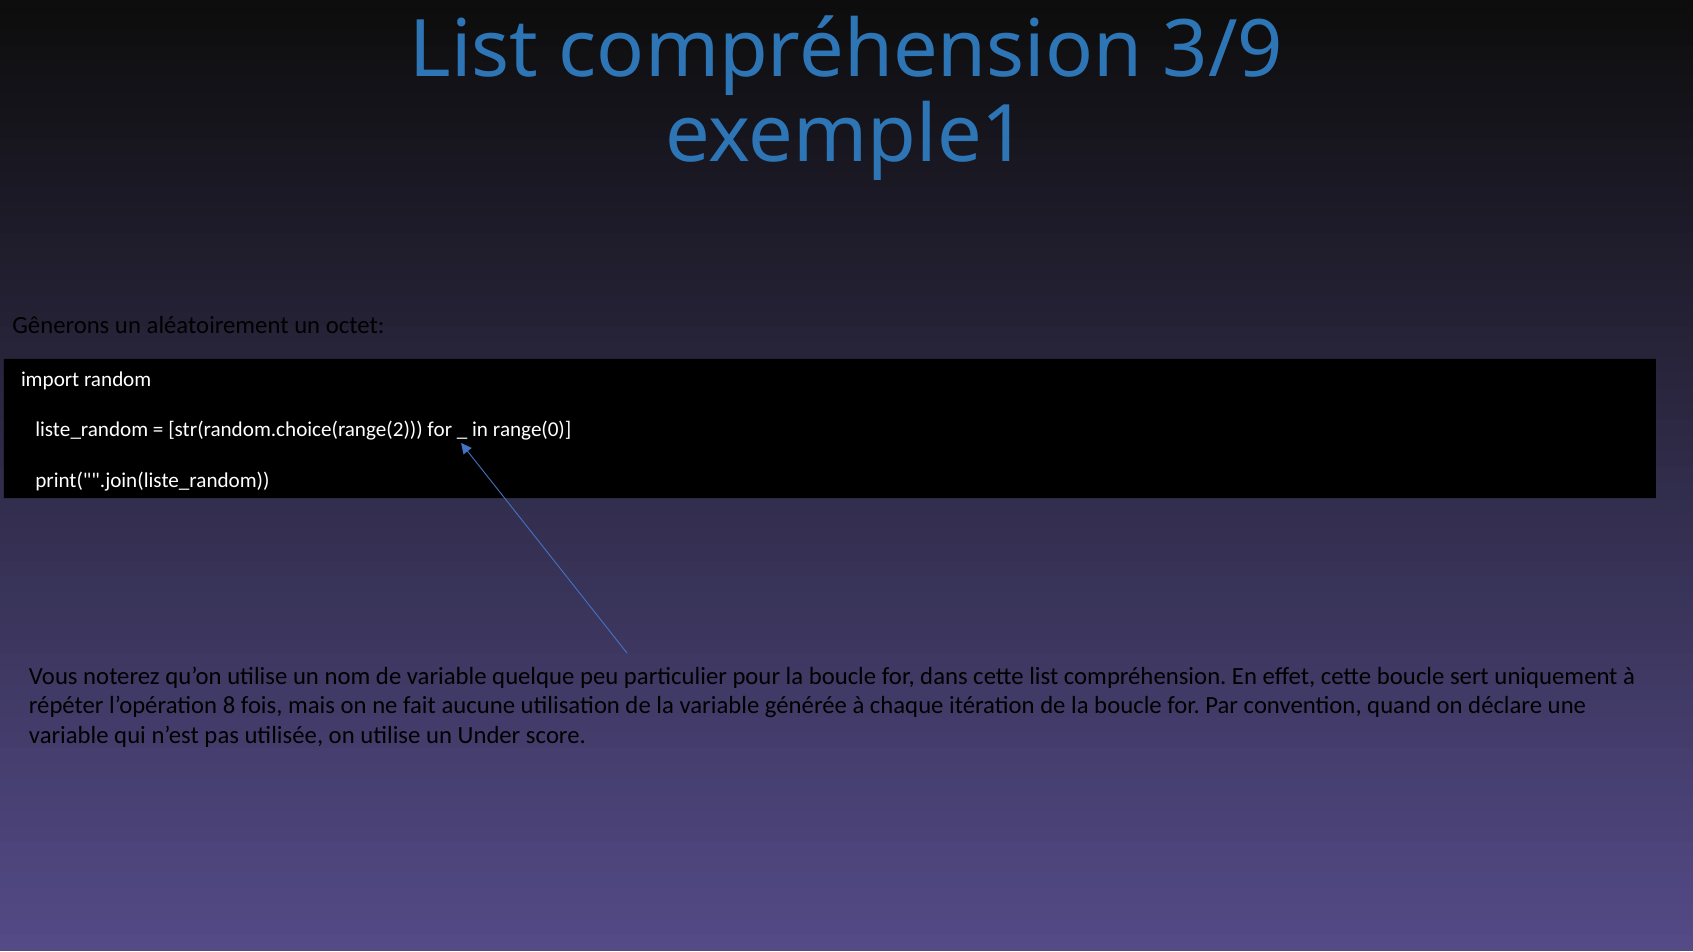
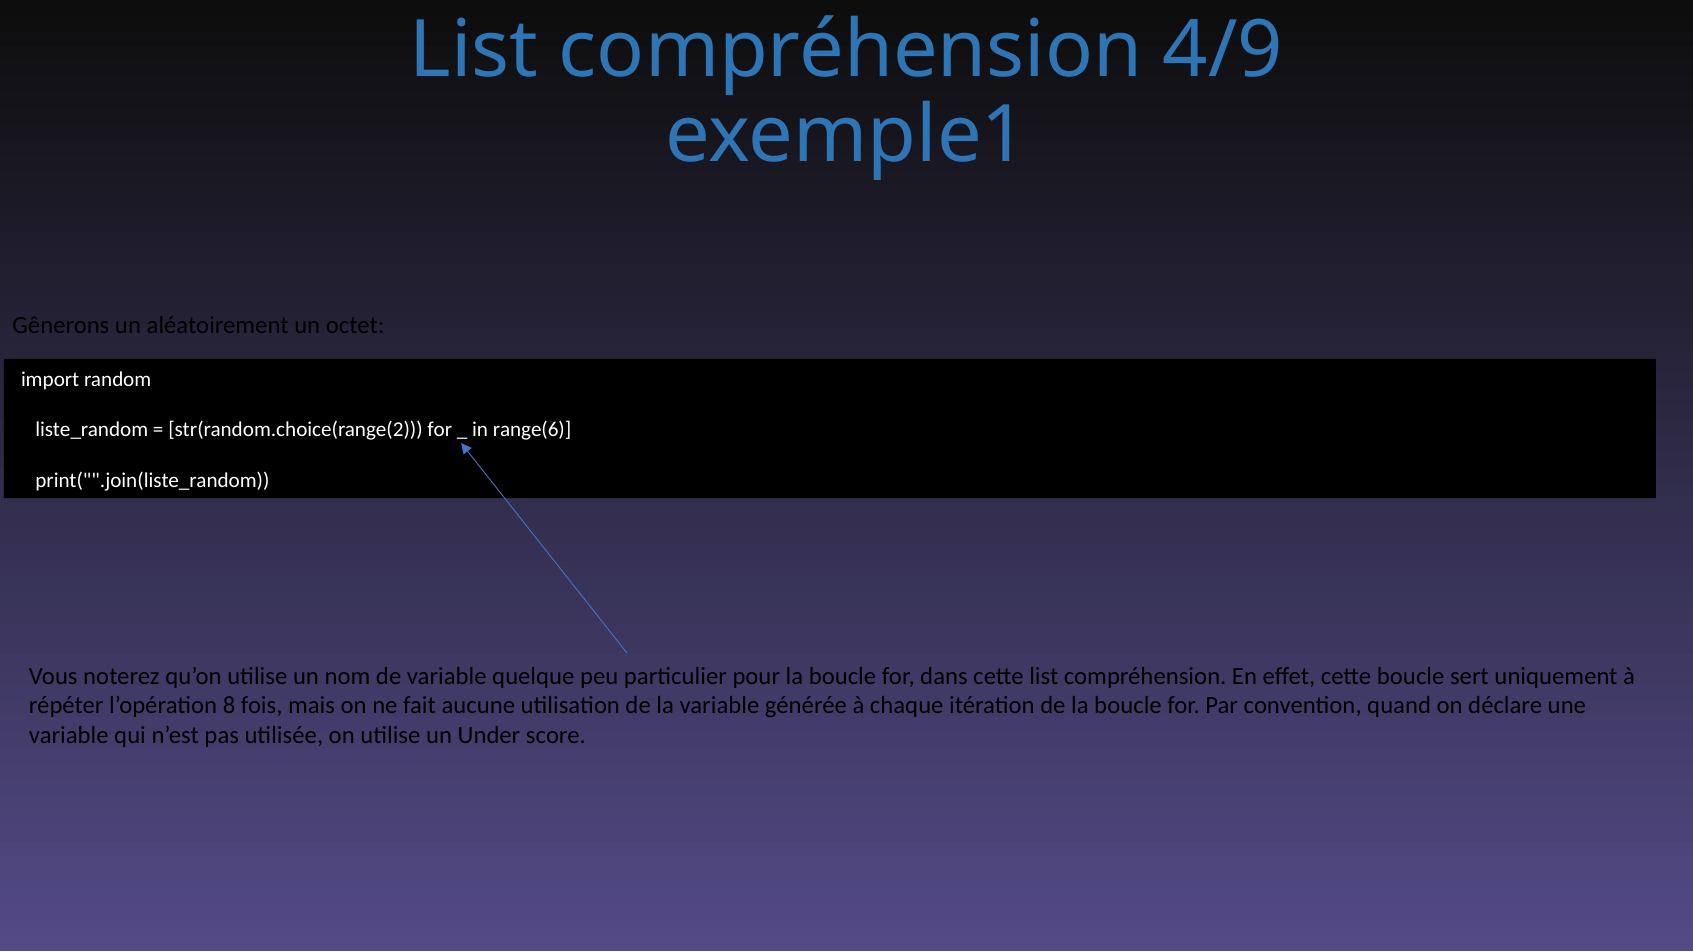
3/9: 3/9 -> 4/9
range(0: range(0 -> range(6
